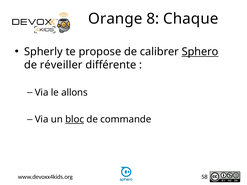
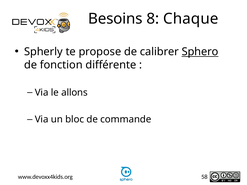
Orange: Orange -> Besoins
réveiller: réveiller -> fonction
bloc underline: present -> none
